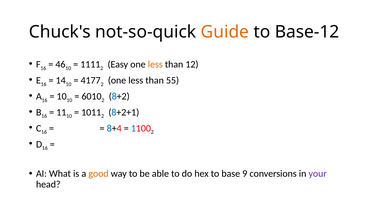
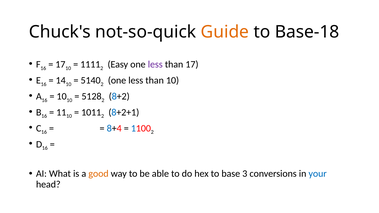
Base-12: Base-12 -> Base-18
46 at (60, 65): 46 -> 17
less at (155, 65) colour: orange -> purple
than 12: 12 -> 17
4177: 4177 -> 5140
than 55: 55 -> 10
6010: 6010 -> 5128
9: 9 -> 3
your colour: purple -> blue
